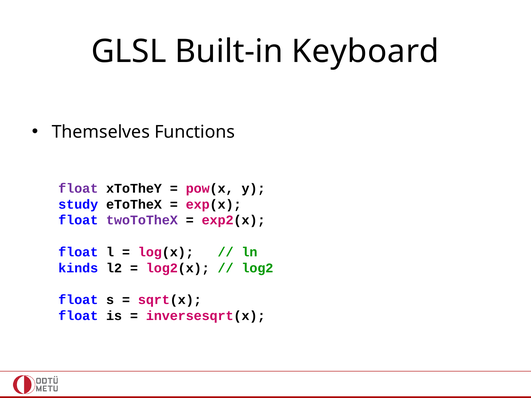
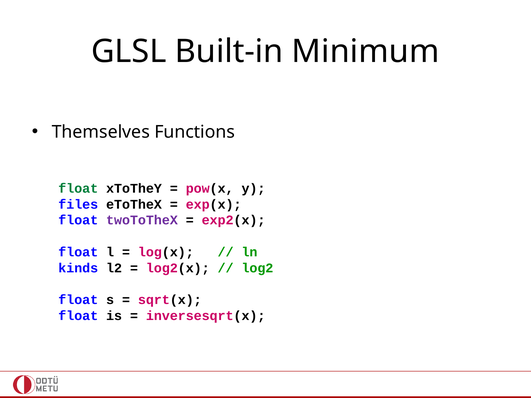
Keyboard: Keyboard -> Minimum
float at (78, 189) colour: purple -> green
study: study -> files
